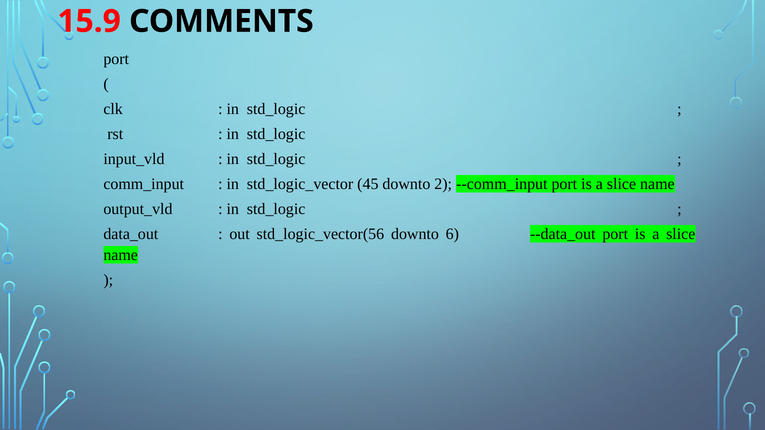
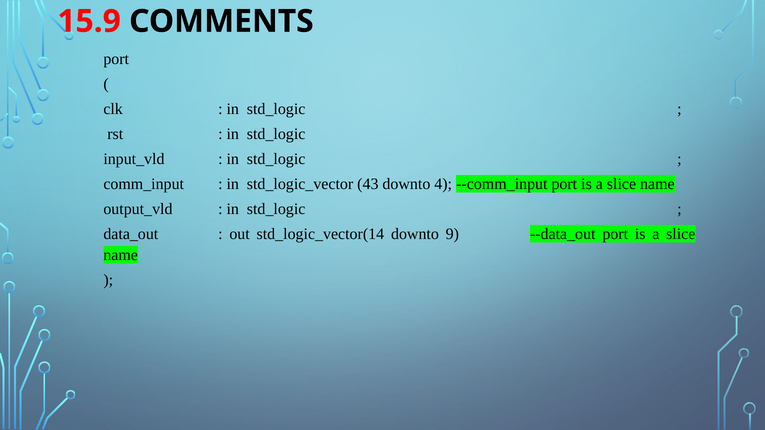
45: 45 -> 43
2: 2 -> 4
std_logic_vector(56: std_logic_vector(56 -> std_logic_vector(14
6: 6 -> 9
